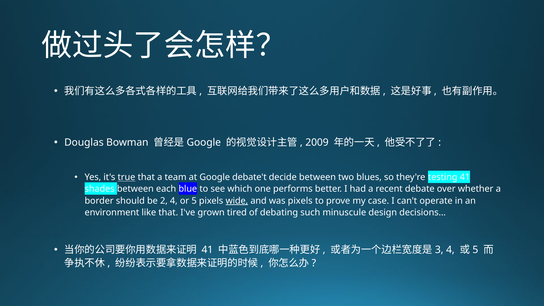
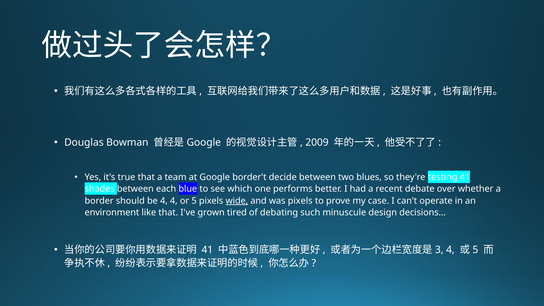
true underline: present -> none
debate't: debate't -> border't
be 2: 2 -> 4
